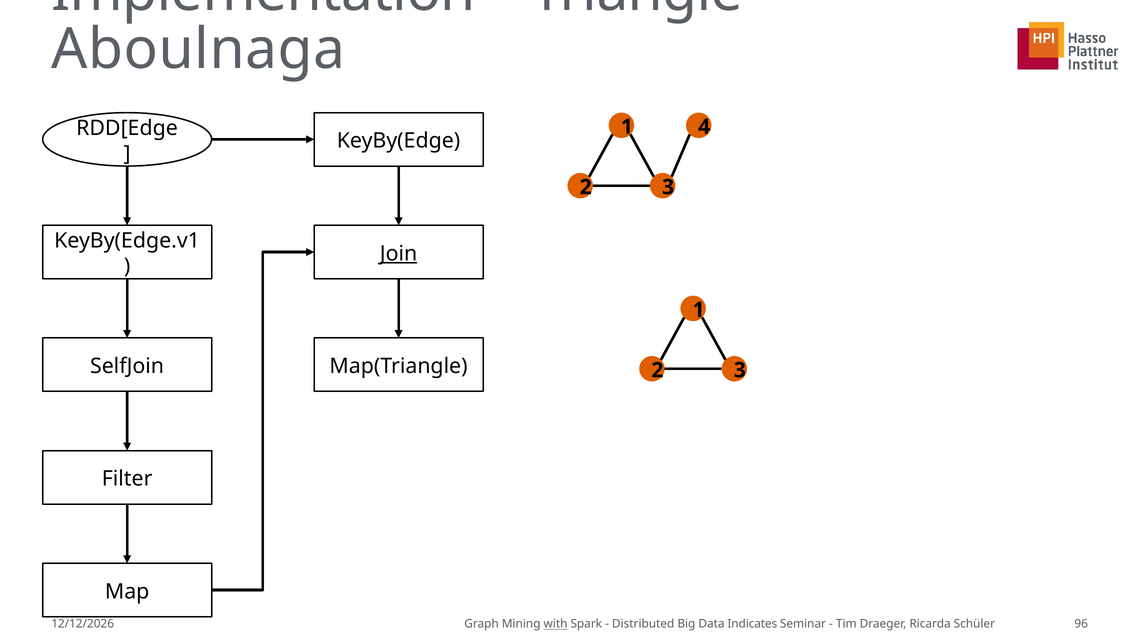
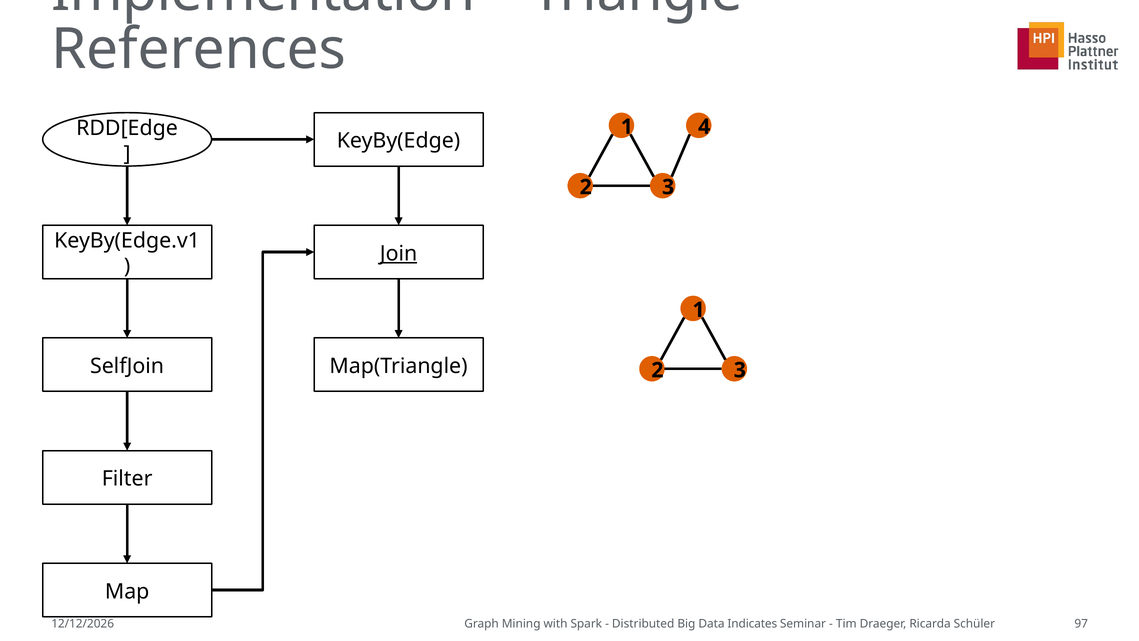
Aboulnaga: Aboulnaga -> References
with underline: present -> none
96: 96 -> 97
